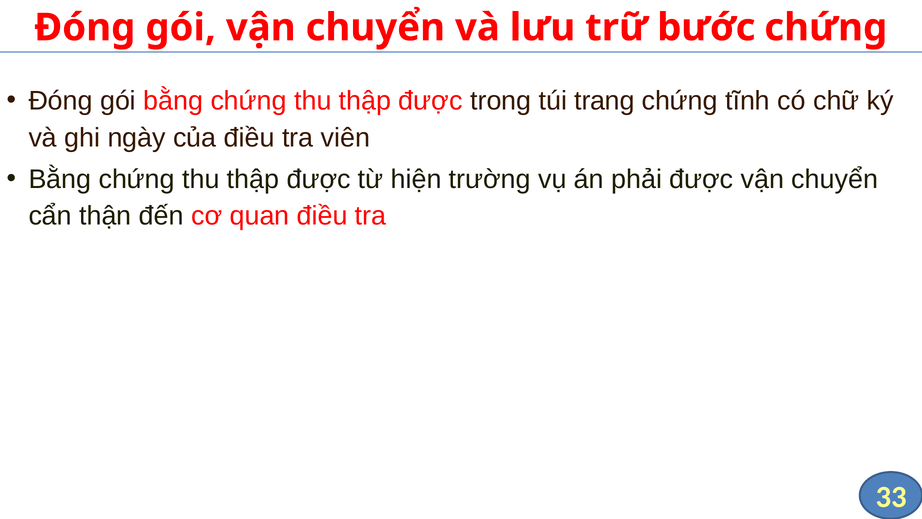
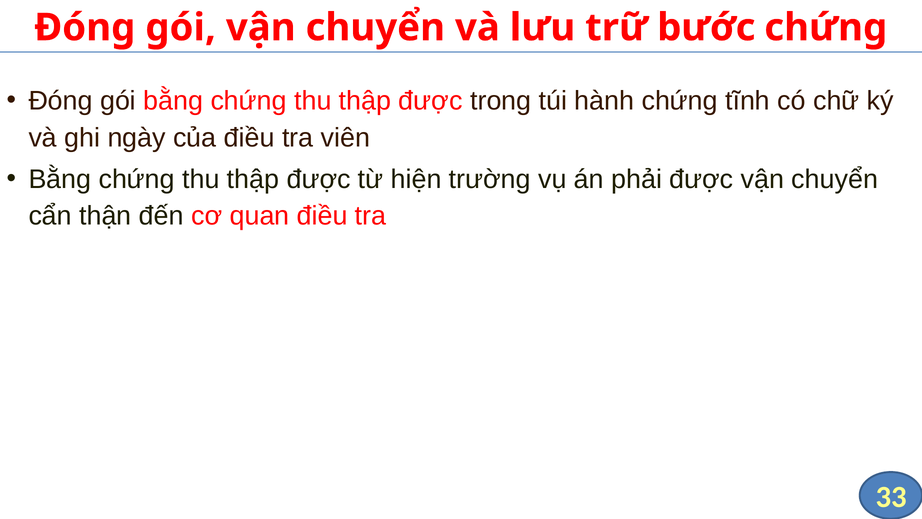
trang: trang -> hành
